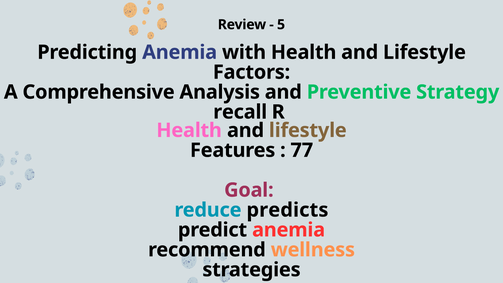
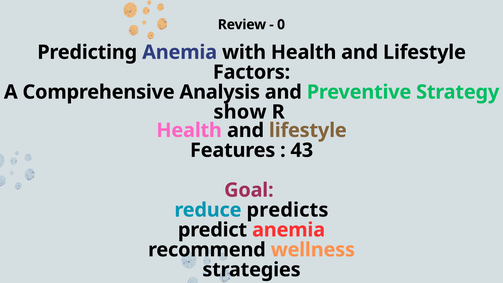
5: 5 -> 0
recall: recall -> show
77: 77 -> 43
